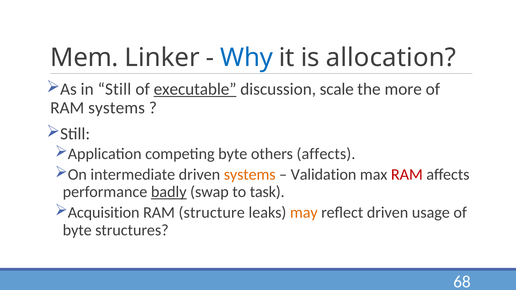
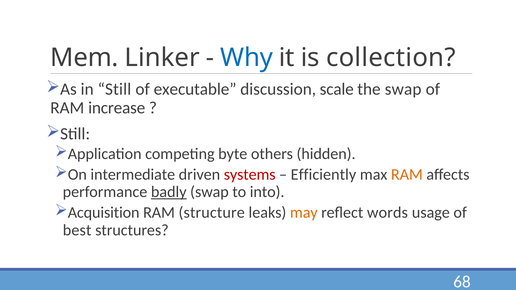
allocation: allocation -> collection
executable underline: present -> none
the more: more -> swap
RAM systems: systems -> increase
others affects: affects -> hidden
systems at (250, 175) colour: orange -> red
Validation: Validation -> Efficiently
RAM at (407, 175) colour: red -> orange
task: task -> into
reflect driven: driven -> words
byte at (77, 230): byte -> best
